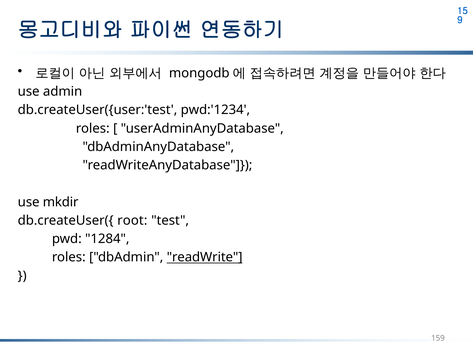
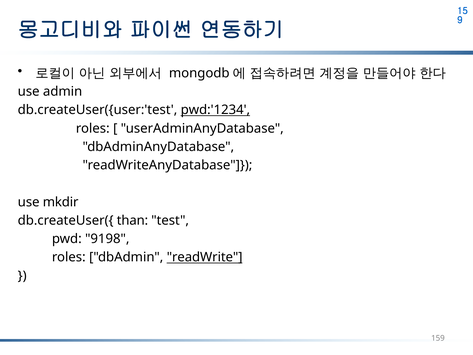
pwd:'1234 underline: none -> present
root: root -> than
1284: 1284 -> 9198
